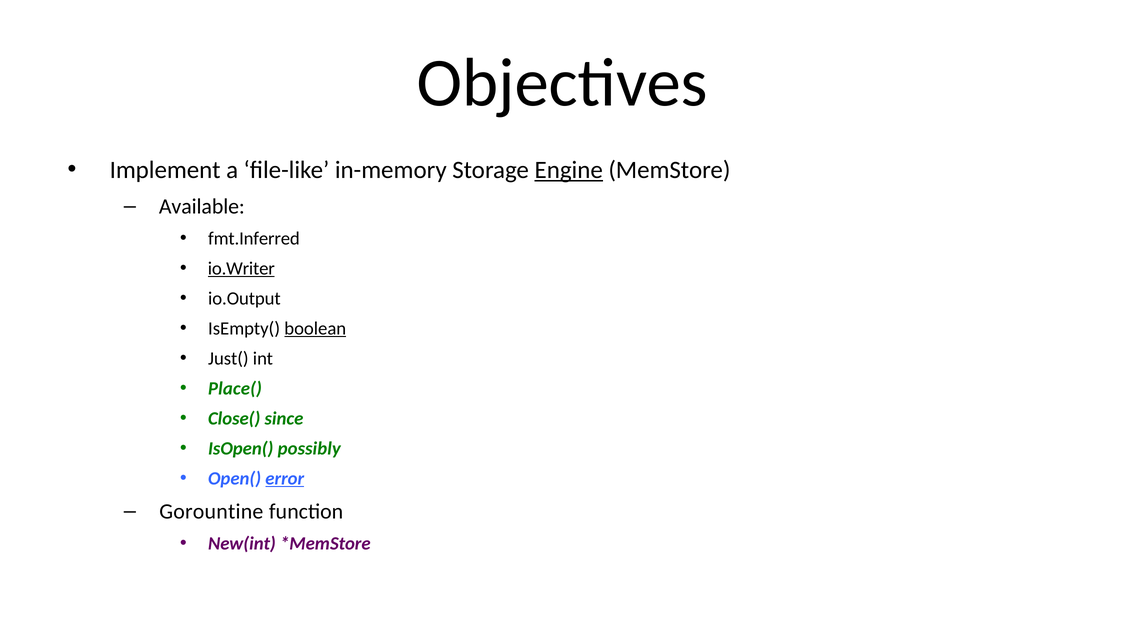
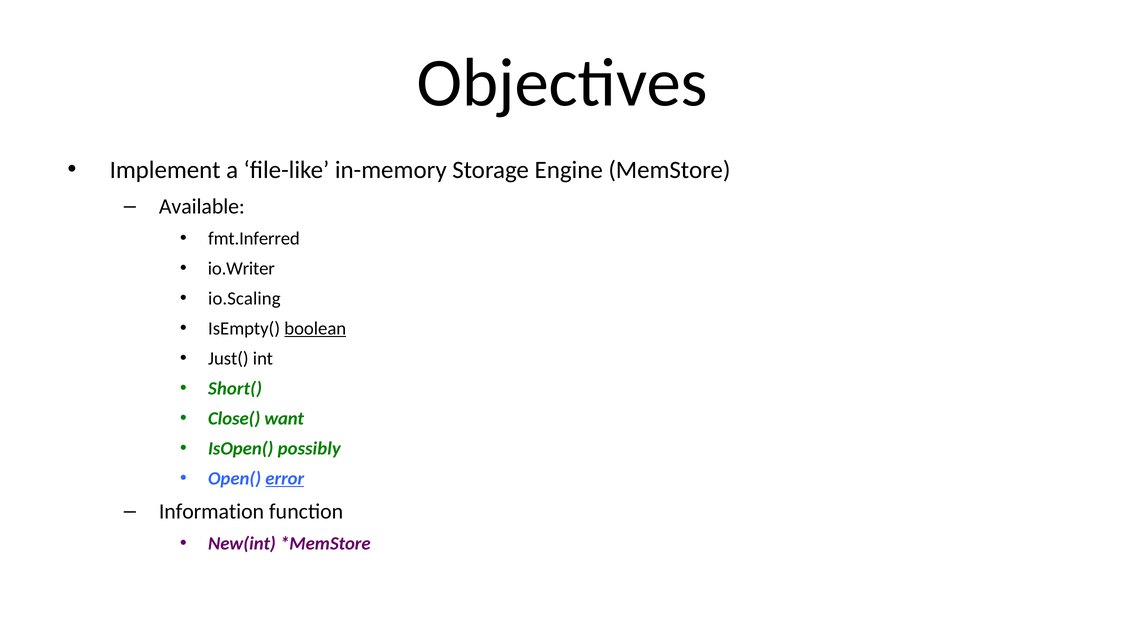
Engine underline: present -> none
io.Writer underline: present -> none
io.Output: io.Output -> io.Scaling
Place(: Place( -> Short(
since: since -> want
Gorountine: Gorountine -> Information
